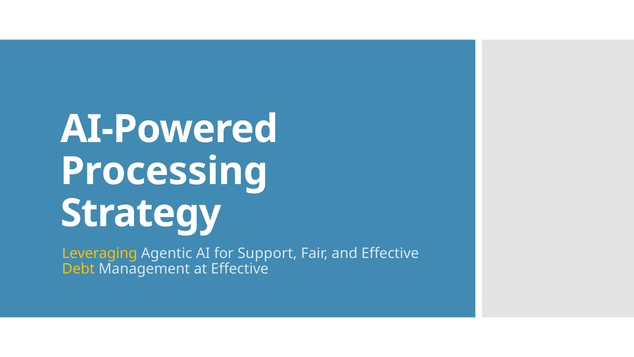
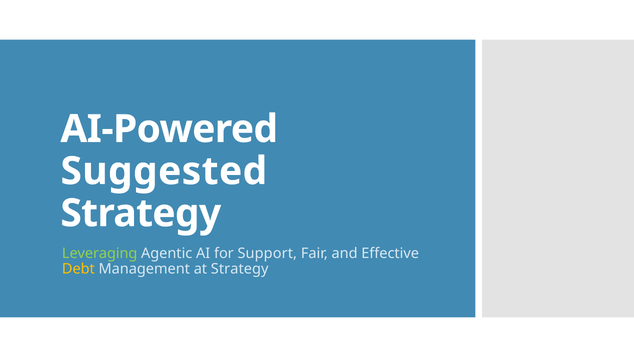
Processing: Processing -> Suggested
Leveraging colour: yellow -> light green
at Effective: Effective -> Strategy
